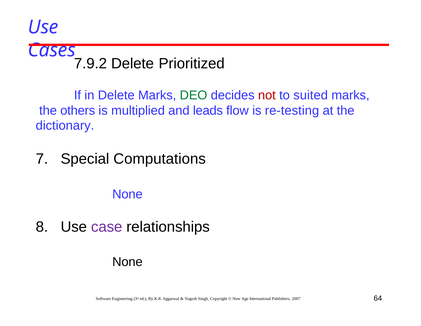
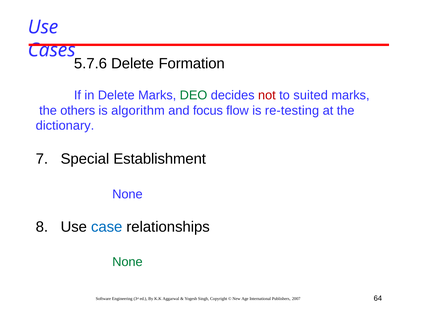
7.9.2: 7.9.2 -> 5.7.6
Prioritized: Prioritized -> Formation
multiplied: multiplied -> algorithm
leads: leads -> focus
Computations: Computations -> Establishment
case colour: purple -> blue
None at (127, 261) colour: black -> green
